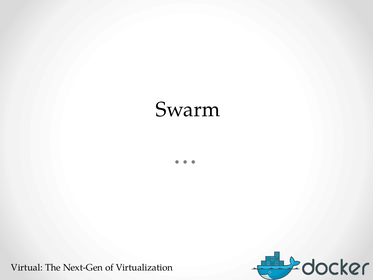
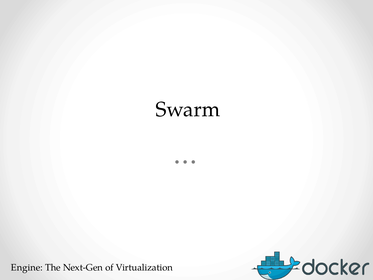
Virtual: Virtual -> Engine
